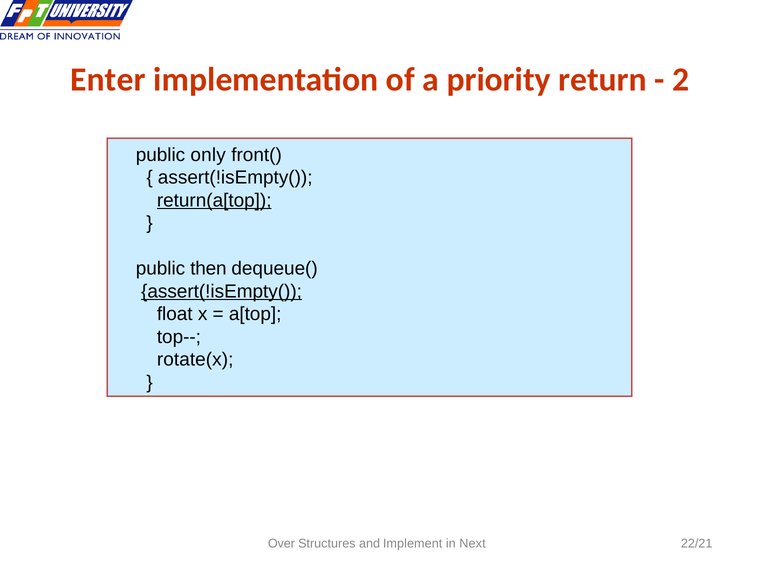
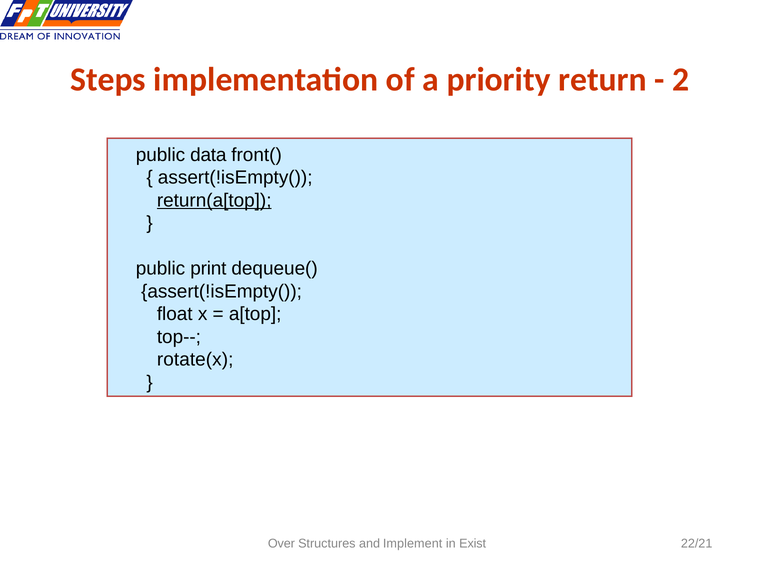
Enter: Enter -> Steps
only: only -> data
then: then -> print
assert(!isEmpty( at (222, 291) underline: present -> none
Next: Next -> Exist
